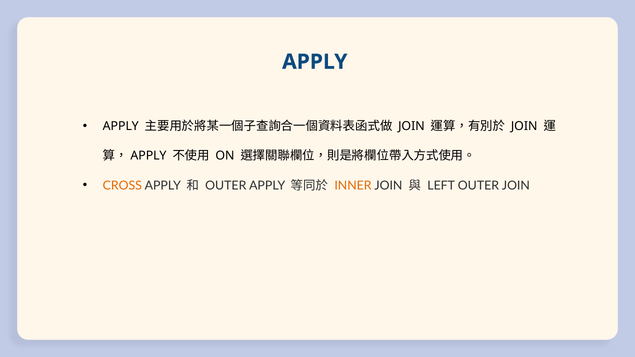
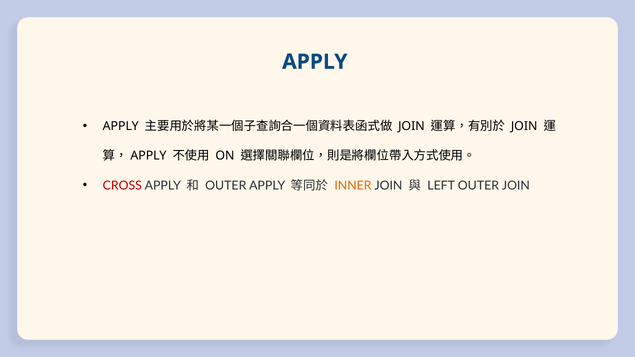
CROSS colour: orange -> red
